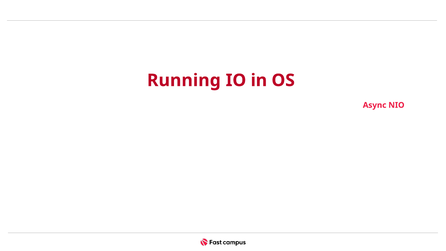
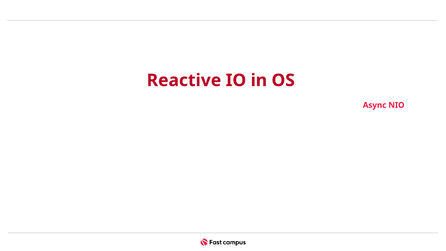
Running: Running -> Reactive
